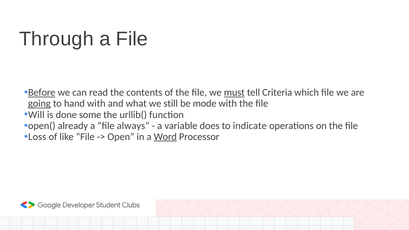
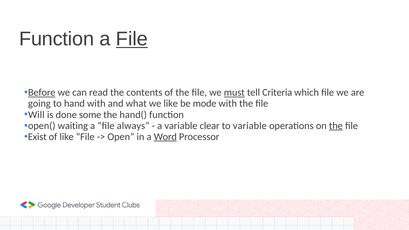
Through at (56, 39): Through -> Function
File at (132, 39) underline: none -> present
going underline: present -> none
we still: still -> like
urllib(: urllib( -> hand(
already: already -> waiting
does: does -> clear
to indicate: indicate -> variable
the at (336, 126) underline: none -> present
Loss: Loss -> Exist
